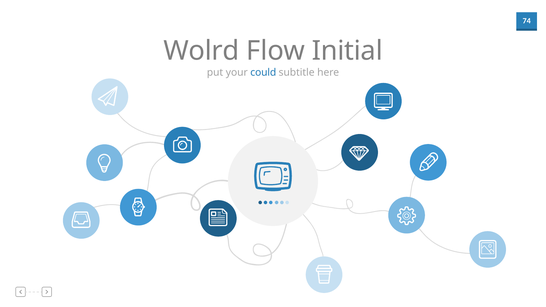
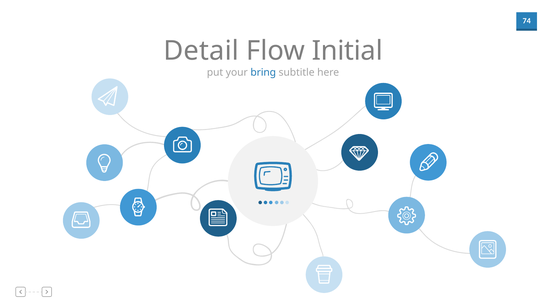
Wolrd: Wolrd -> Detail
could: could -> bring
